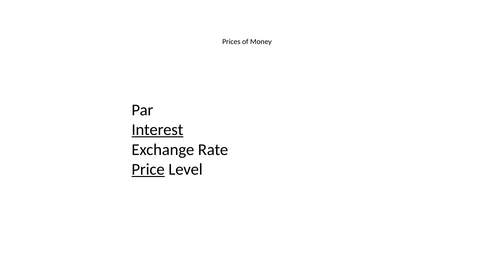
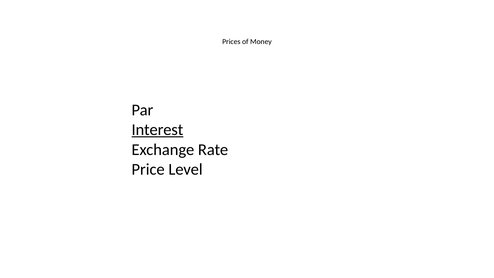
Price underline: present -> none
